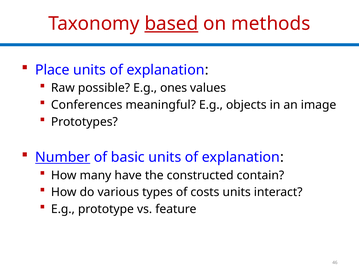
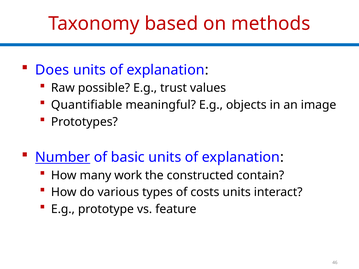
based underline: present -> none
Place: Place -> Does
ones: ones -> trust
Conferences: Conferences -> Quantifiable
have: have -> work
